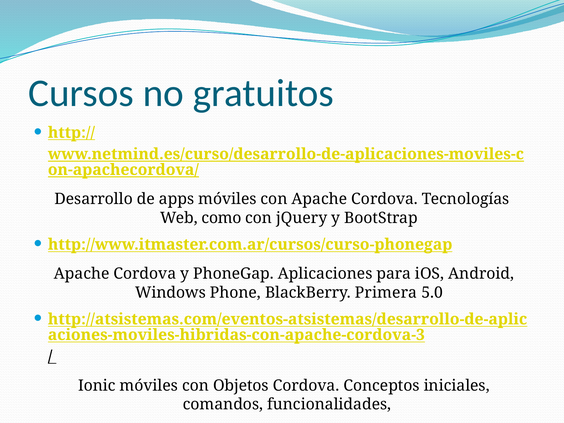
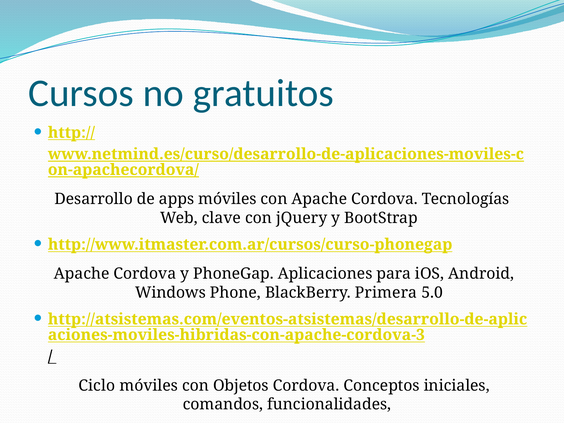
como: como -> clave
Ionic: Ionic -> Ciclo
